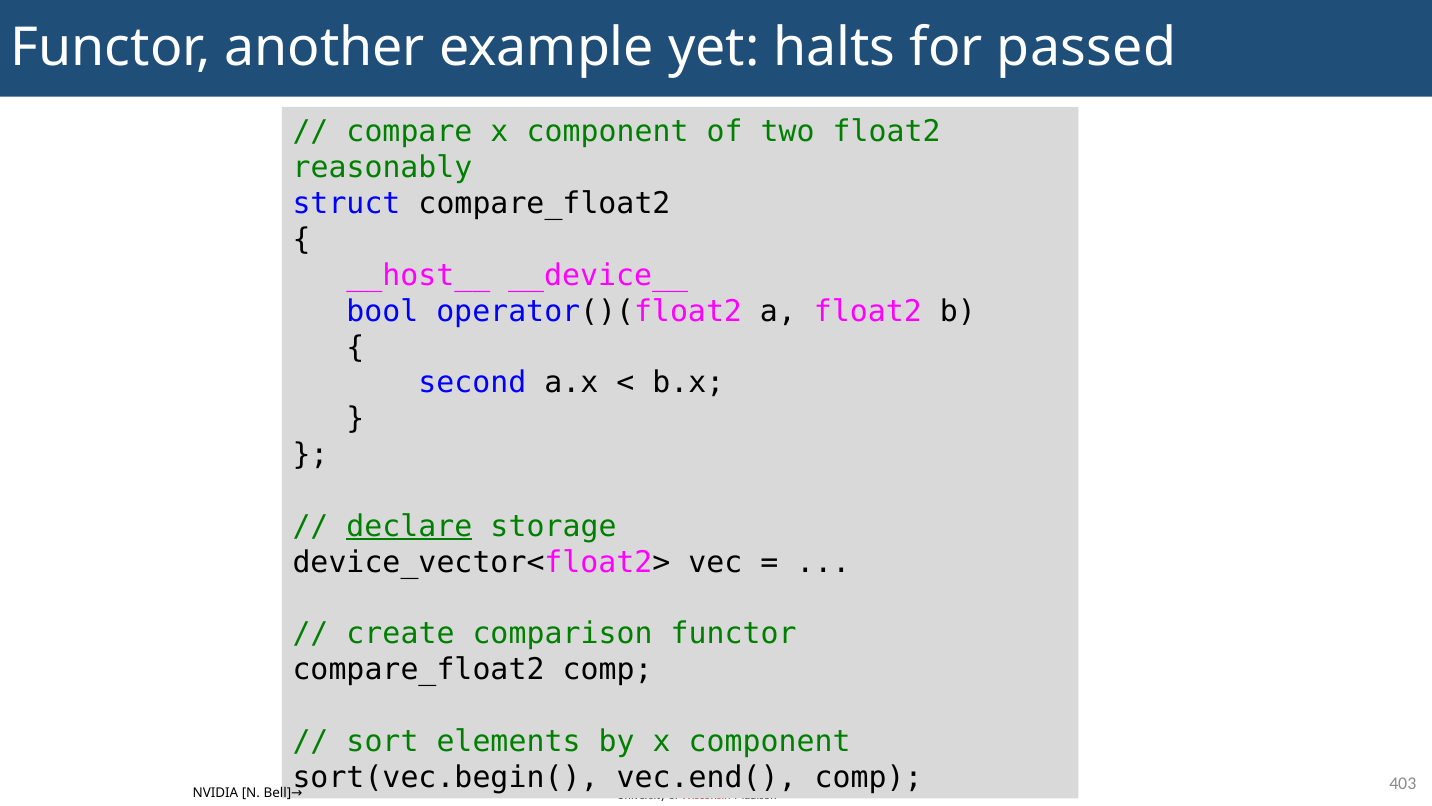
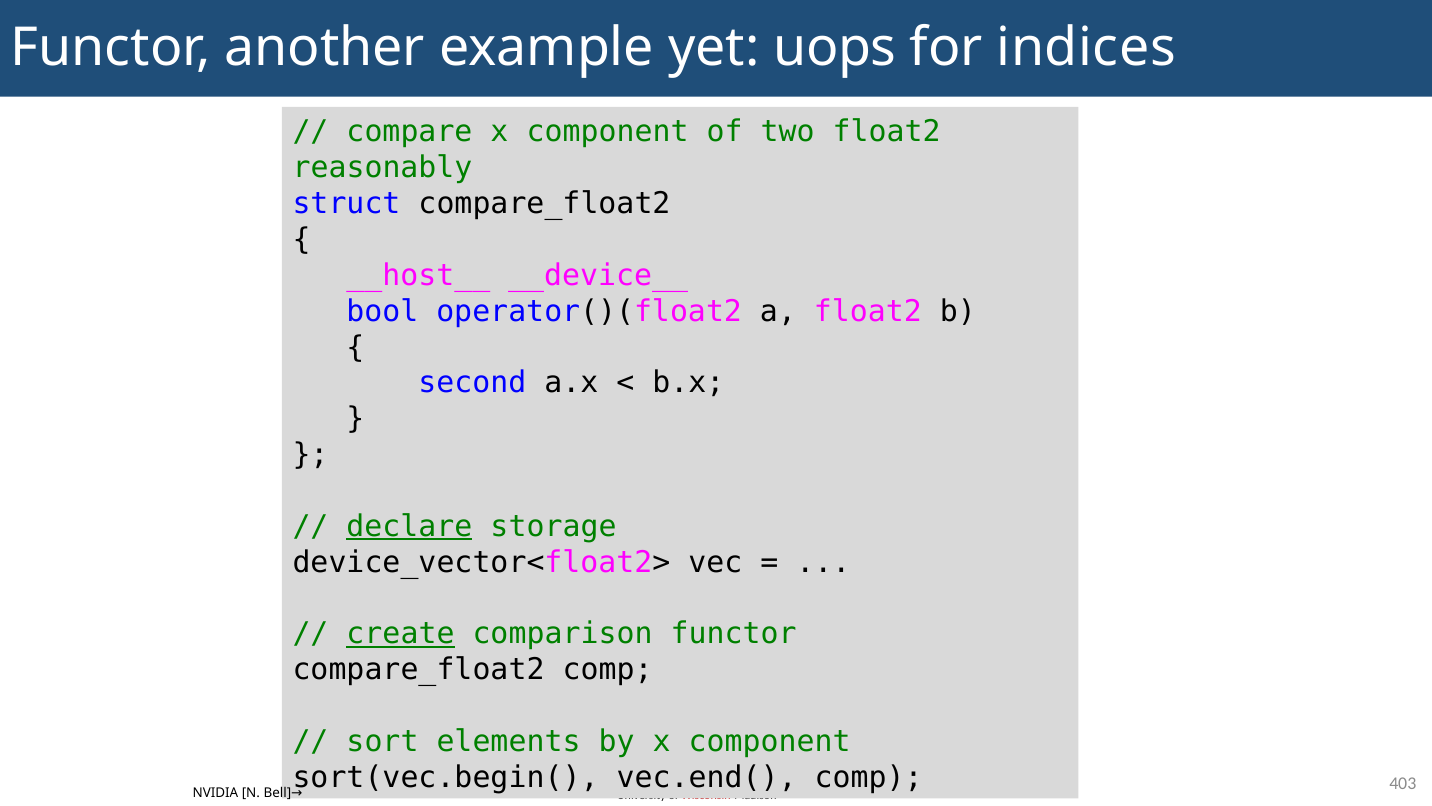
halts: halts -> uops
passed: passed -> indices
create underline: none -> present
